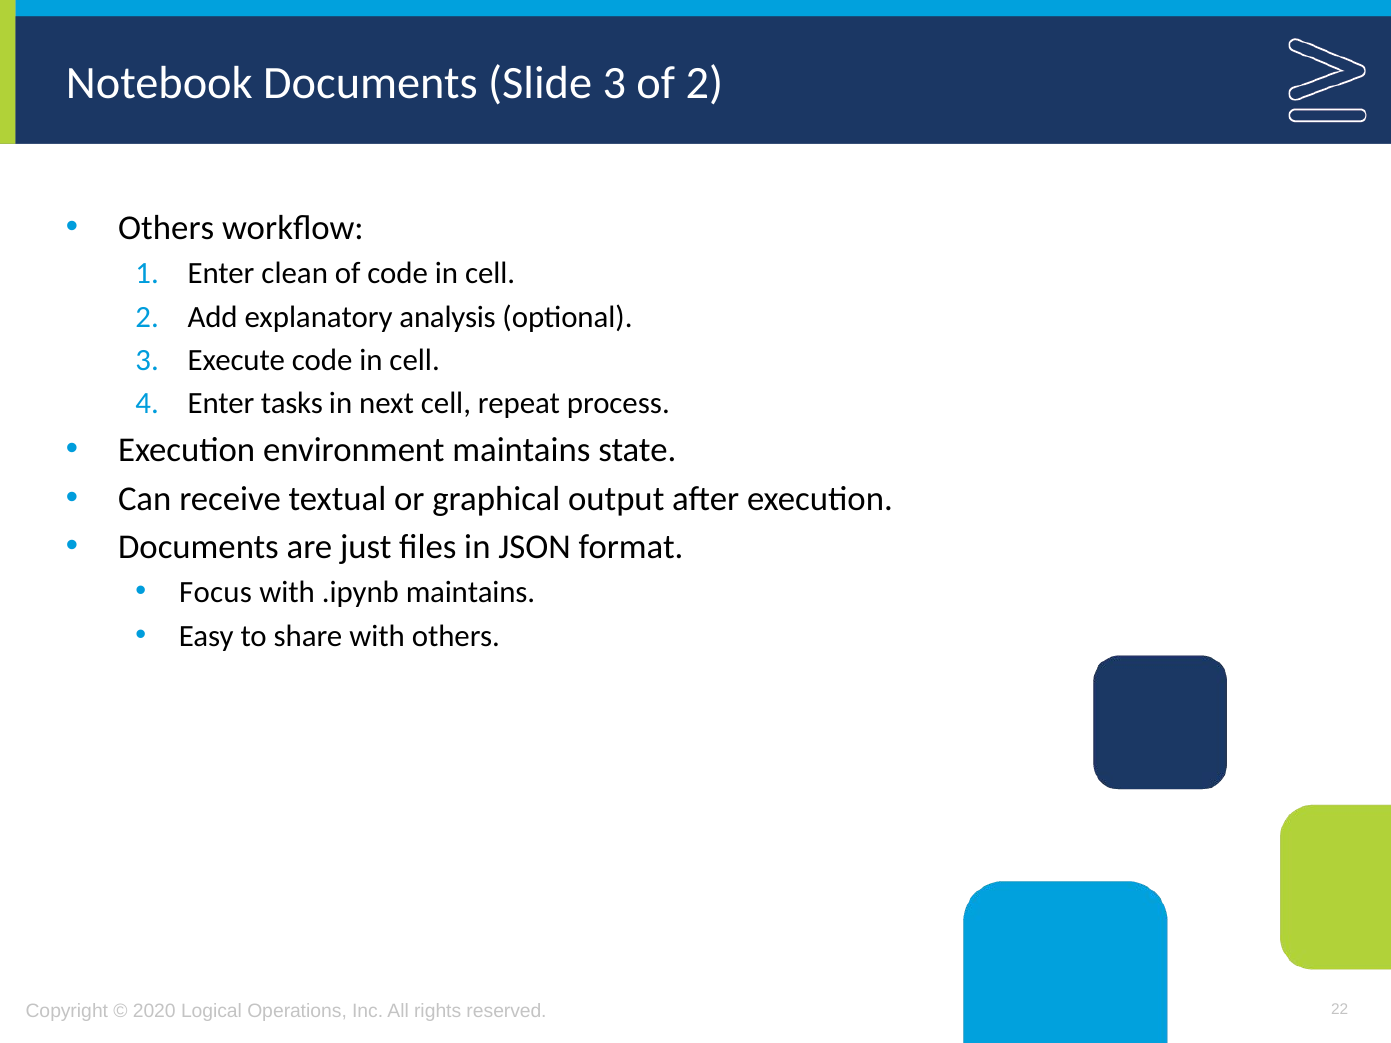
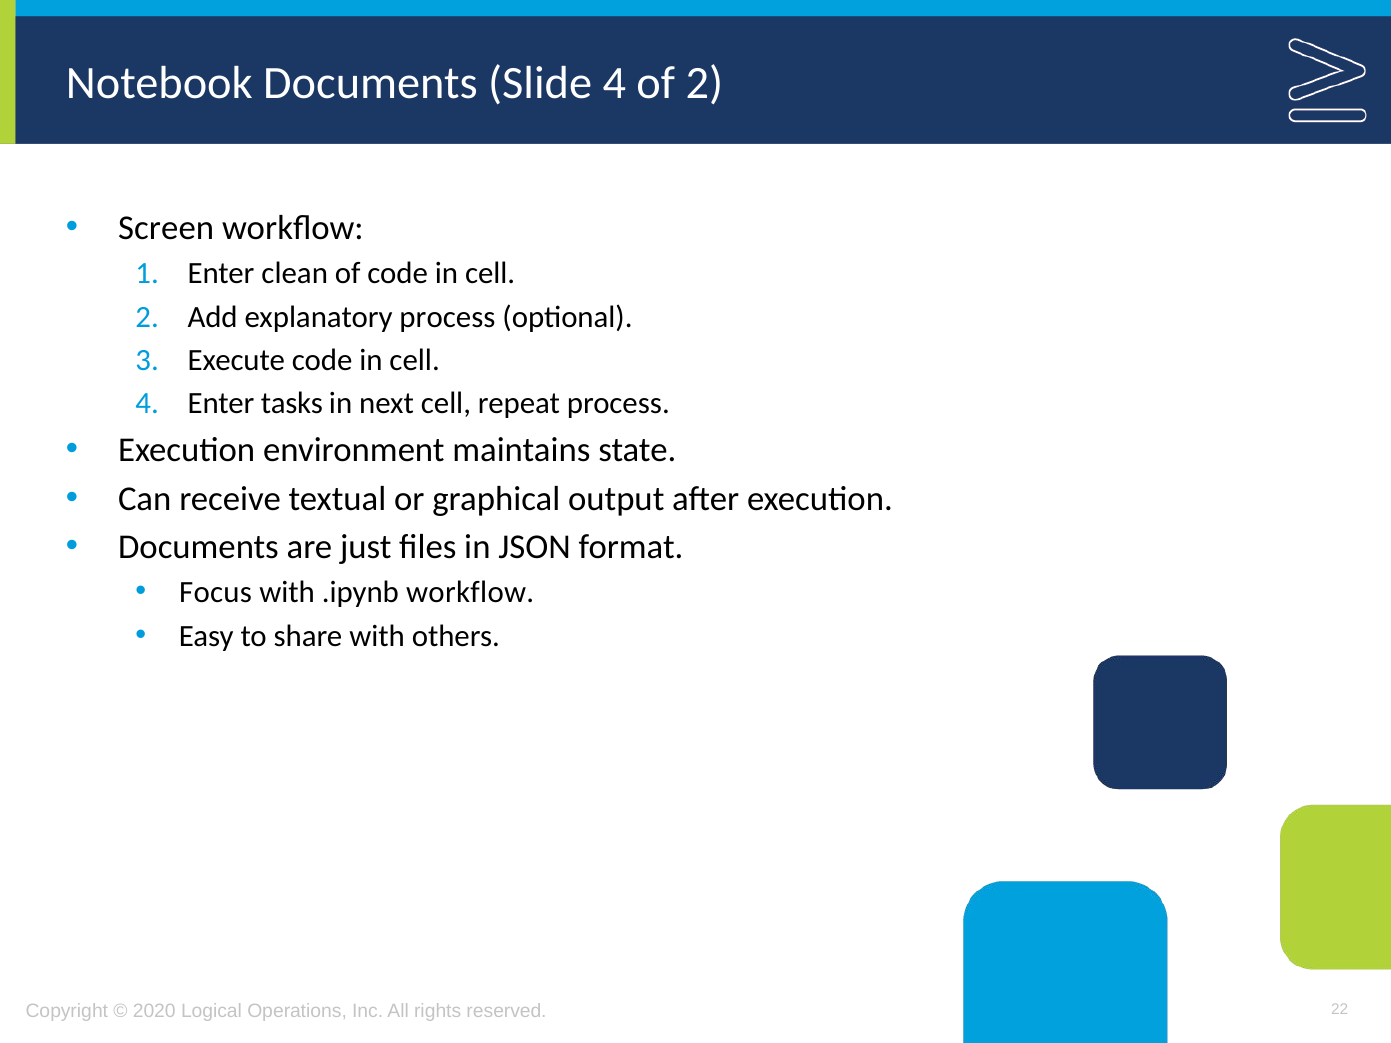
Slide 3: 3 -> 4
Others at (166, 228): Others -> Screen
explanatory analysis: analysis -> process
.ipynb maintains: maintains -> workflow
